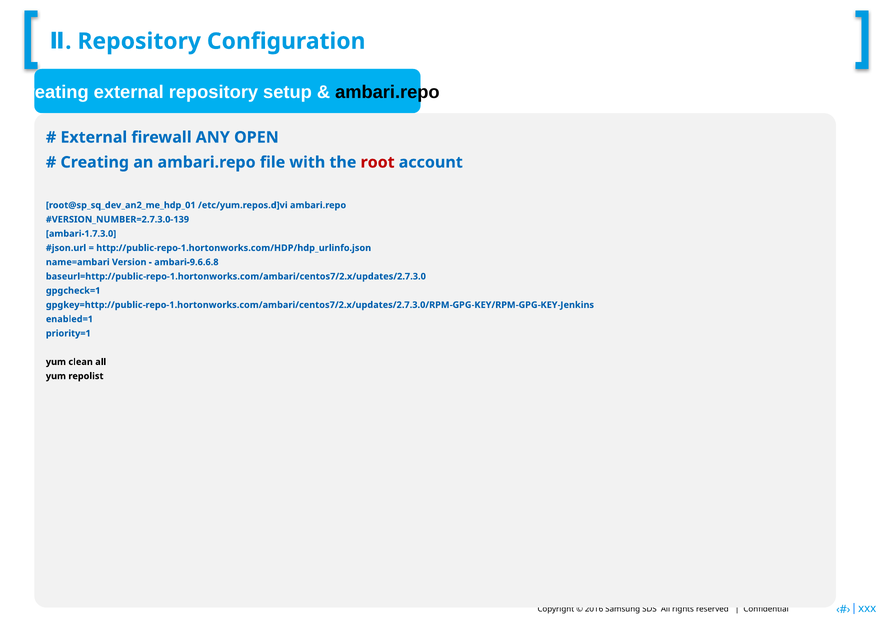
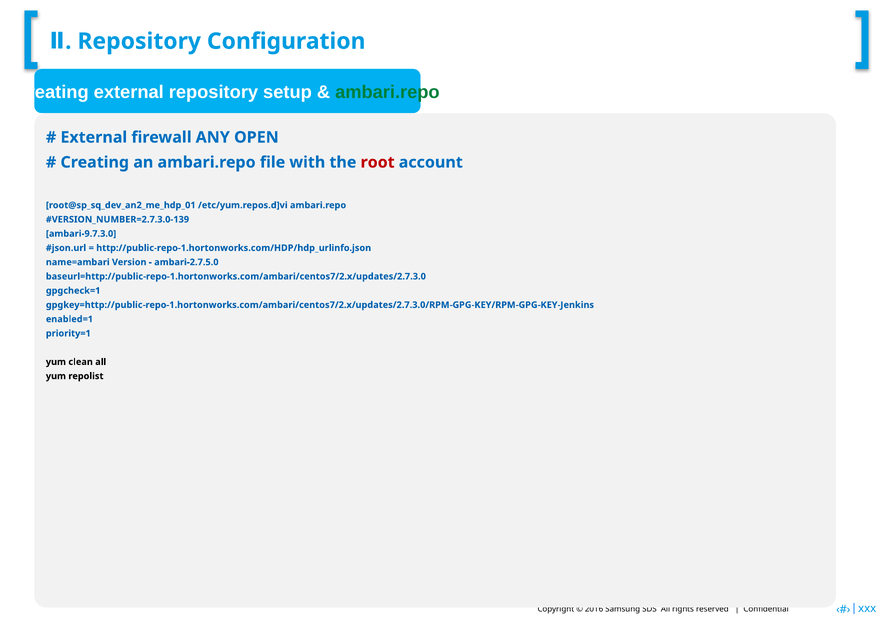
ambari.repo at (387, 92) colour: black -> green
ambari-1.7.3.0: ambari-1.7.3.0 -> ambari-9.7.3.0
ambari-9.6.6.8: ambari-9.6.6.8 -> ambari-2.7.5.0
